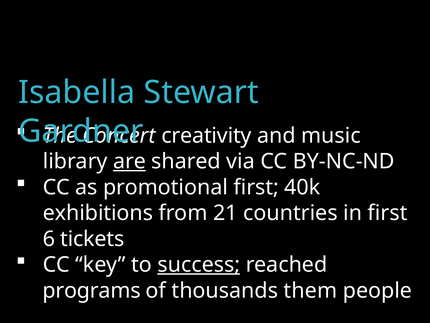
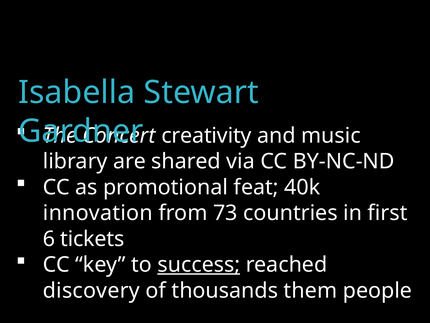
are underline: present -> none
promotional first: first -> feat
exhibitions: exhibitions -> innovation
21: 21 -> 73
programs: programs -> discovery
